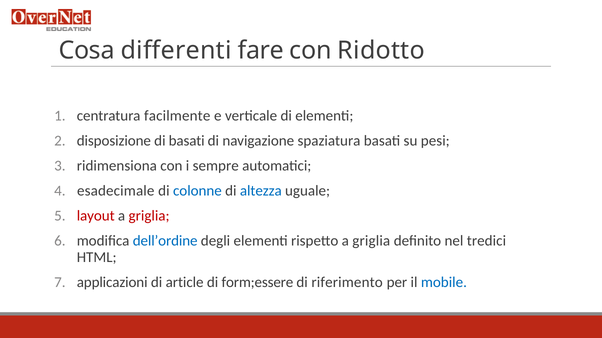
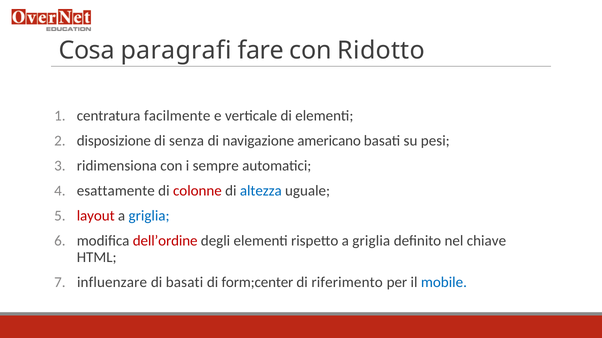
differenti: differenti -> paragrafi
di basati: basati -> senza
spaziatura: spaziatura -> americano
esadecimale: esadecimale -> esattamente
colonne colour: blue -> red
griglia at (149, 216) colour: red -> blue
dell’ordine colour: blue -> red
tredici: tredici -> chiave
applicazioni: applicazioni -> influenzare
di article: article -> basati
form;essere: form;essere -> form;center
